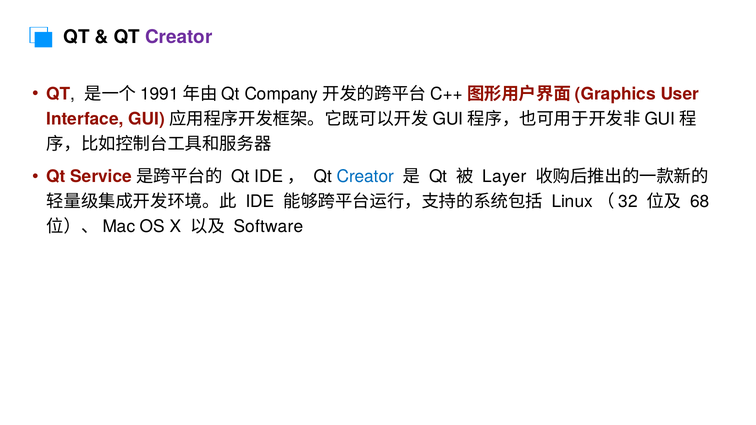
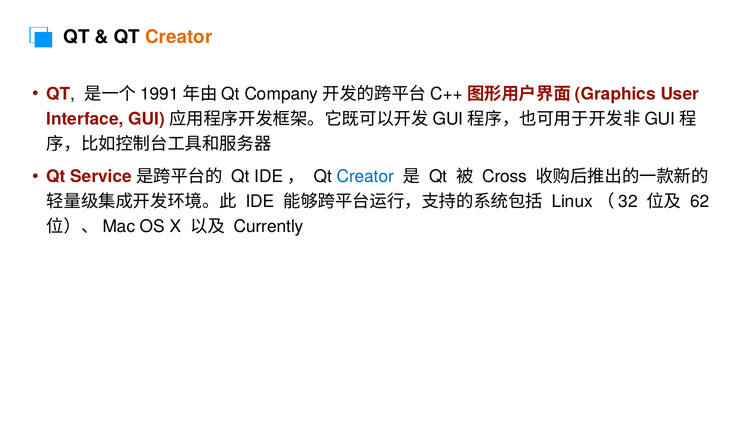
Creator at (179, 37) colour: purple -> orange
Layer: Layer -> Cross
68: 68 -> 62
Software: Software -> Currently
